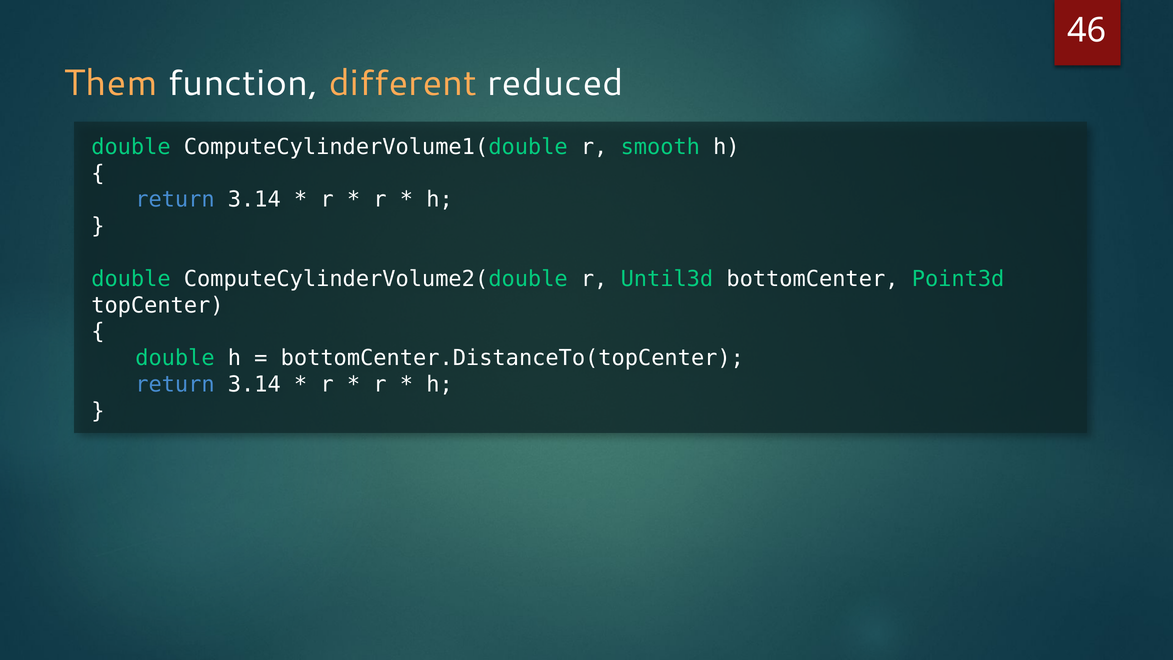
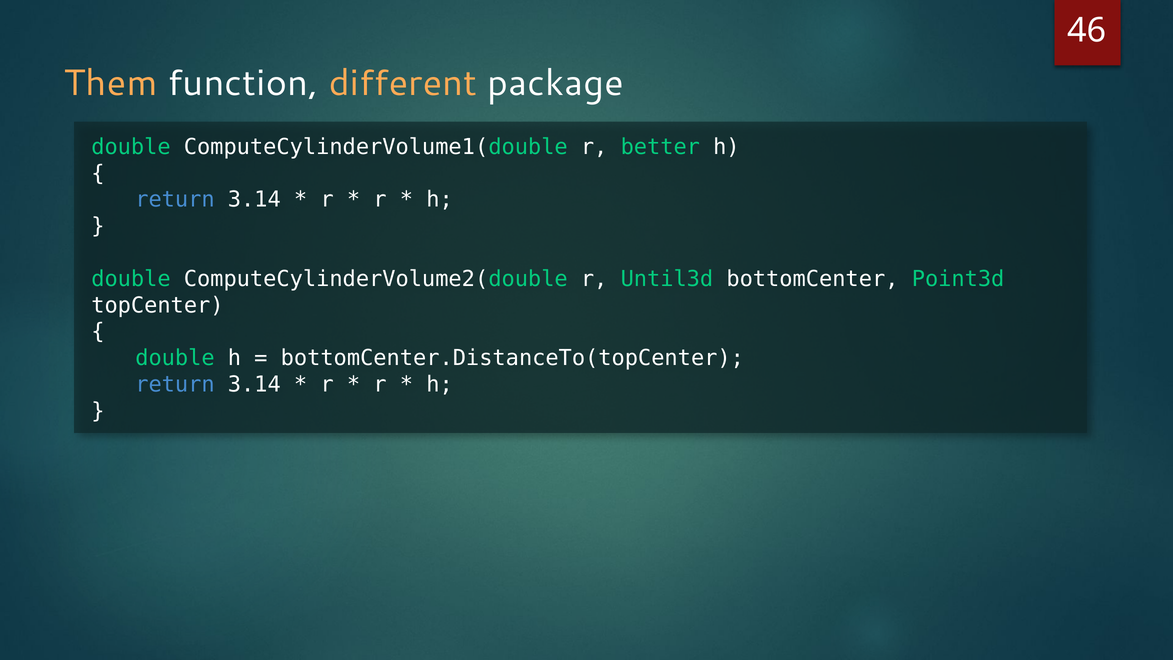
reduced: reduced -> package
smooth: smooth -> better
